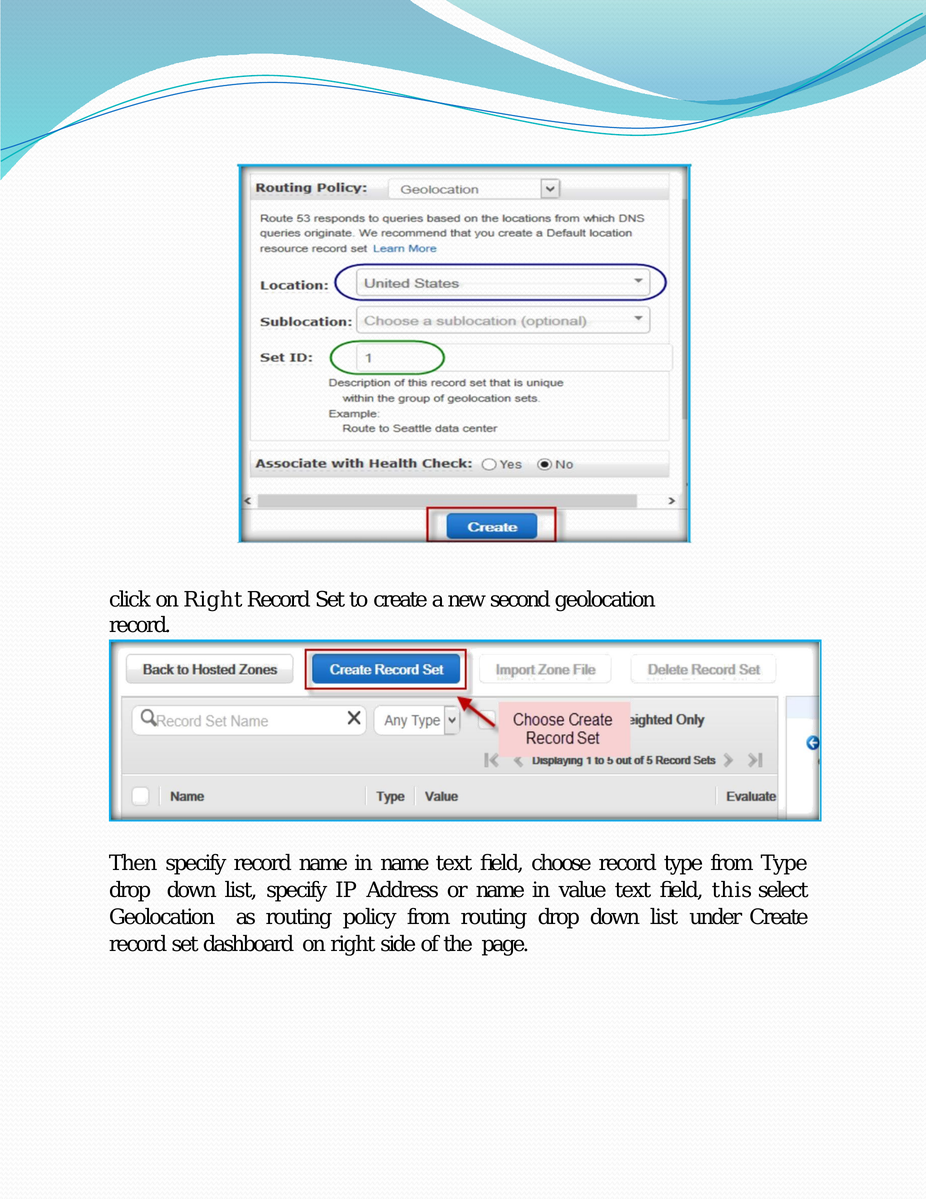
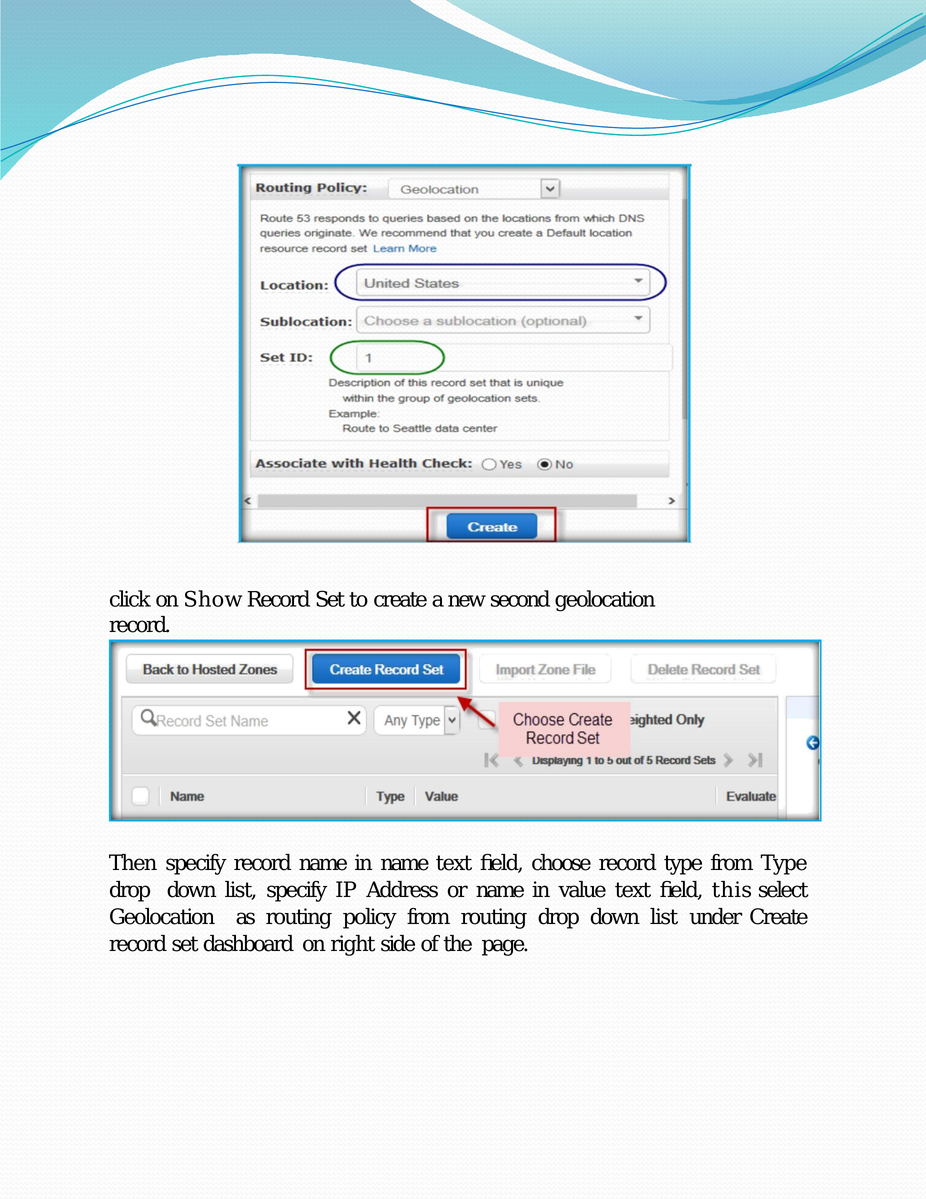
click on Right: Right -> Show
